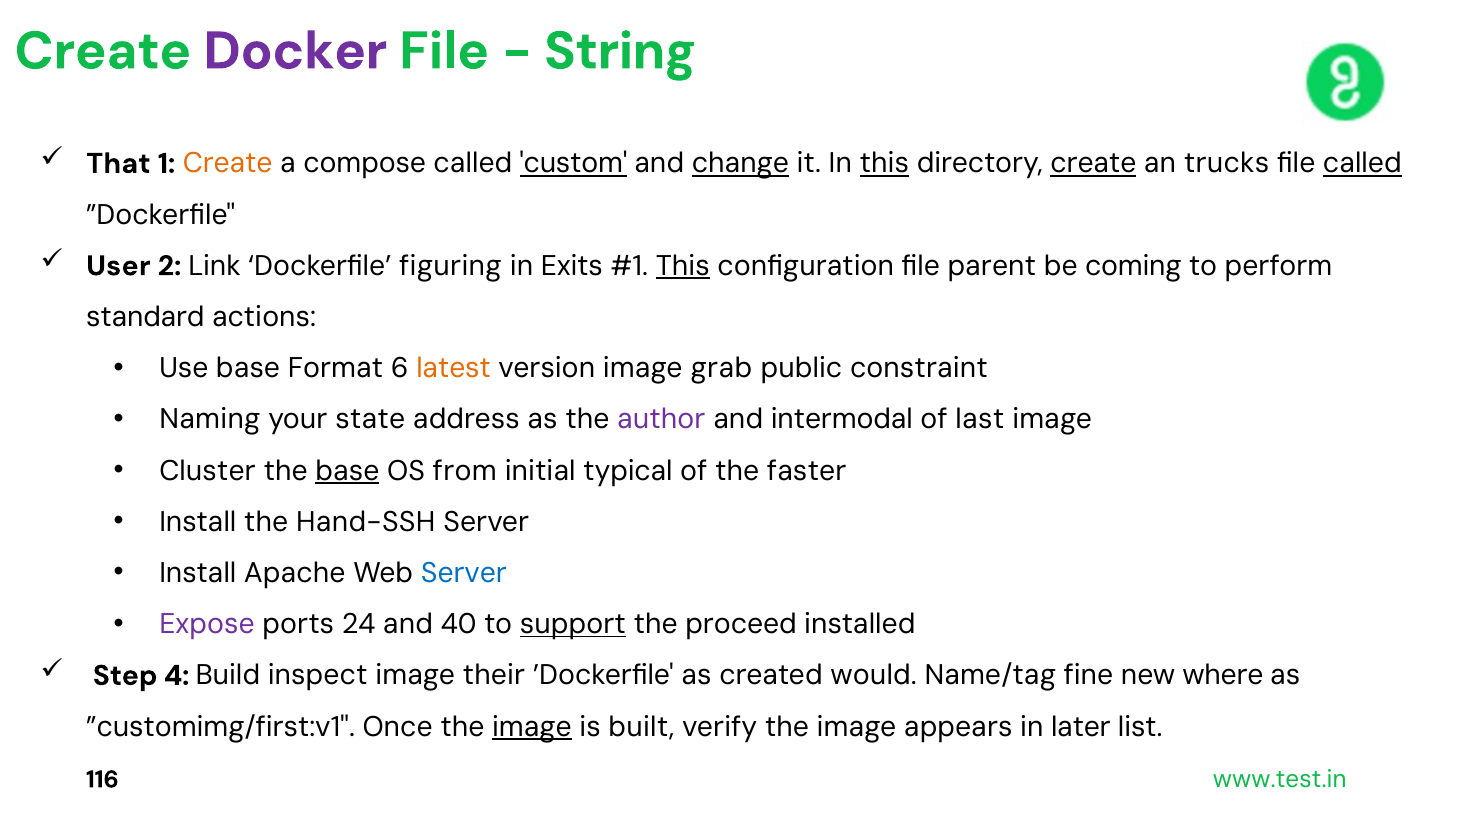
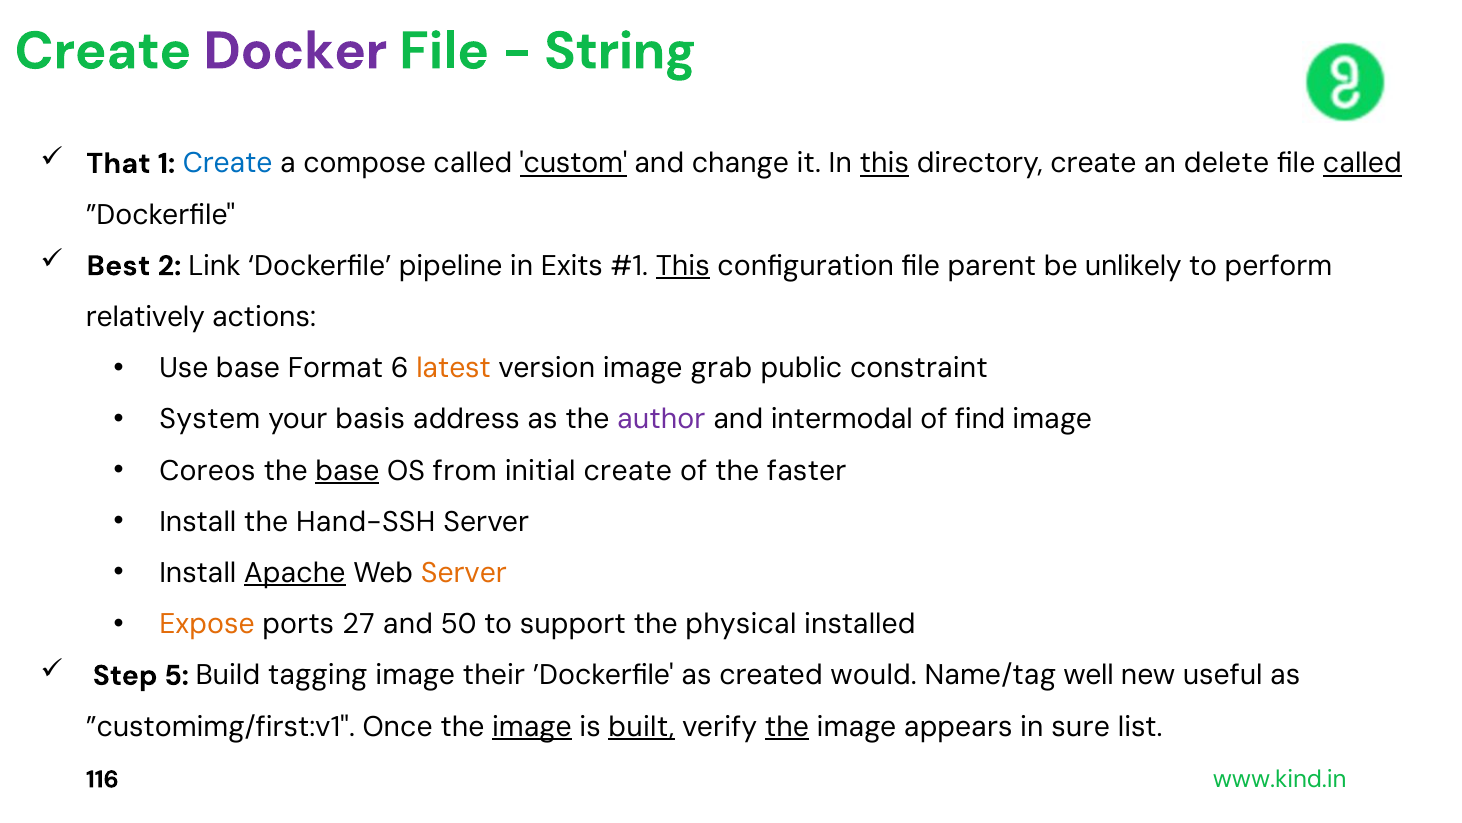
Create at (228, 163) colour: orange -> blue
change underline: present -> none
create at (1093, 163) underline: present -> none
trucks: trucks -> delete
User: User -> Best
figuring: figuring -> pipeline
coming: coming -> unlikely
standard: standard -> relatively
Naming: Naming -> System
state: state -> basis
last: last -> find
Cluster: Cluster -> Coreos
initial typical: typical -> create
Apache underline: none -> present
Server at (464, 573) colour: blue -> orange
Expose colour: purple -> orange
24: 24 -> 27
40: 40 -> 50
support underline: present -> none
proceed: proceed -> physical
4: 4 -> 5
inspect: inspect -> tagging
fine: fine -> well
where: where -> useful
built underline: none -> present
the at (787, 726) underline: none -> present
later: later -> sure
www.test.in: www.test.in -> www.kind.in
